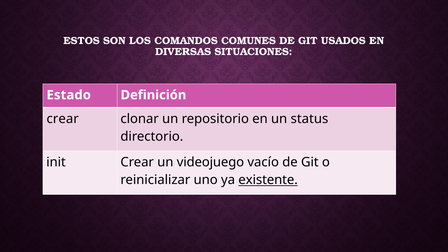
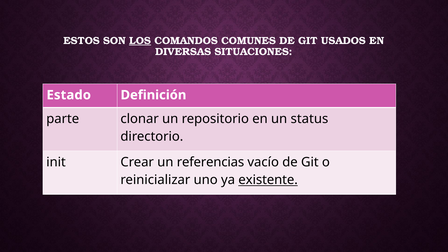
LOS underline: none -> present
crear at (63, 119): crear -> parte
videojuego: videojuego -> referencias
